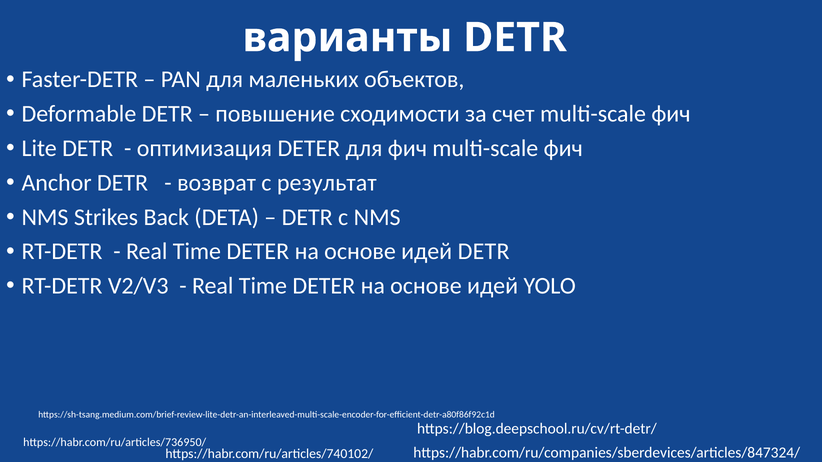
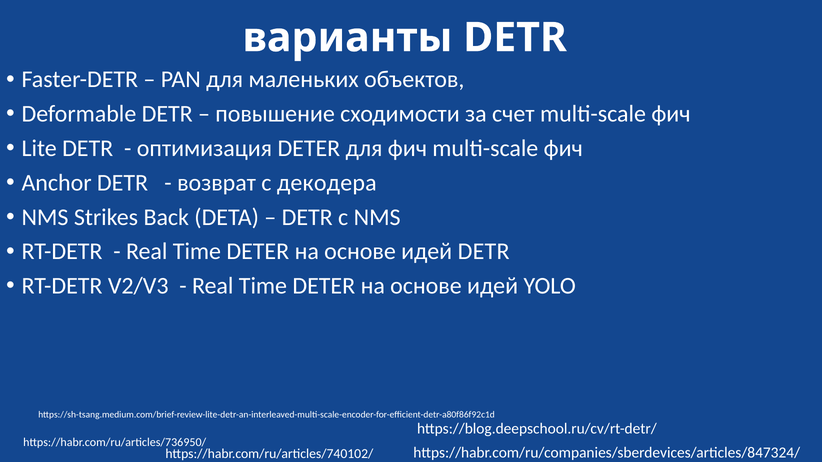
результат: результат -> декодера
